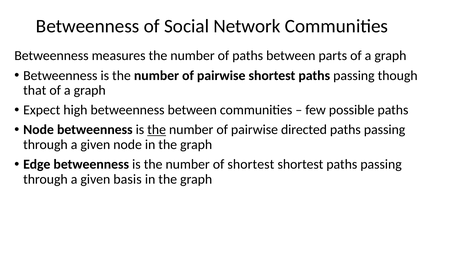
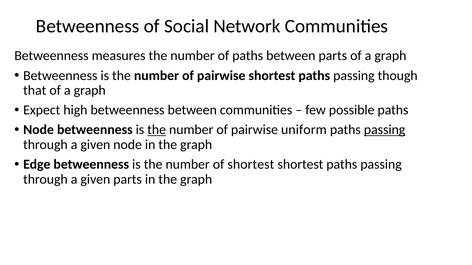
directed: directed -> uniform
passing at (385, 130) underline: none -> present
given basis: basis -> parts
